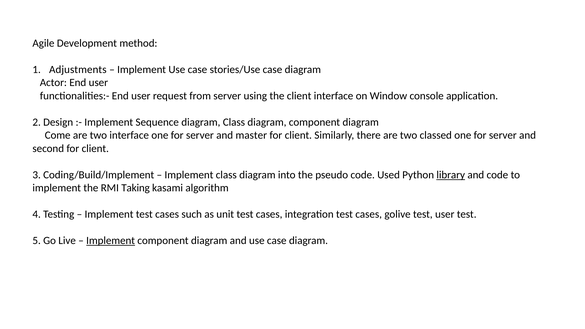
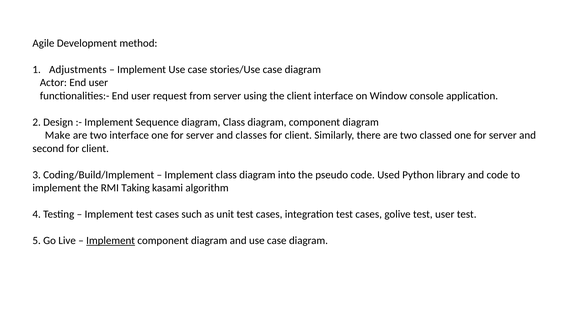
Come: Come -> Make
master: master -> classes
library underline: present -> none
